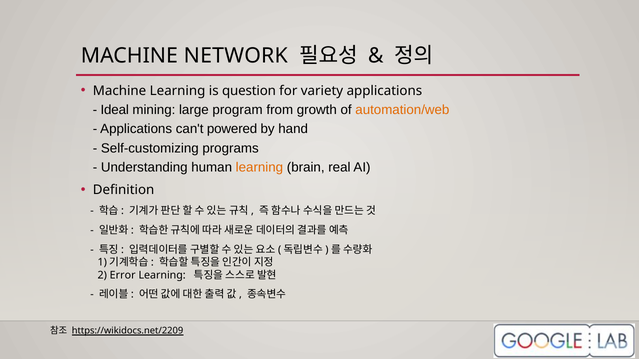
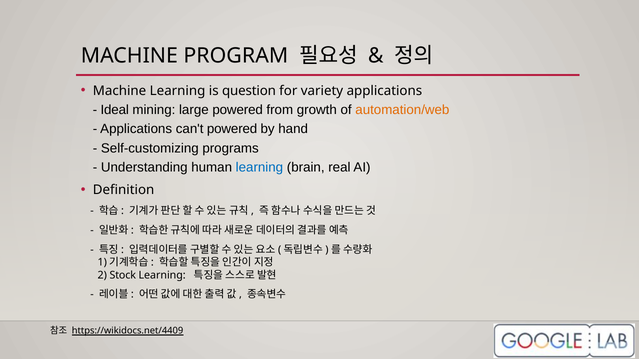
NETWORK: NETWORK -> PROGRAM
large program: program -> powered
learning at (259, 168) colour: orange -> blue
Error: Error -> Stock
https://wikidocs.net/2209: https://wikidocs.net/2209 -> https://wikidocs.net/4409
